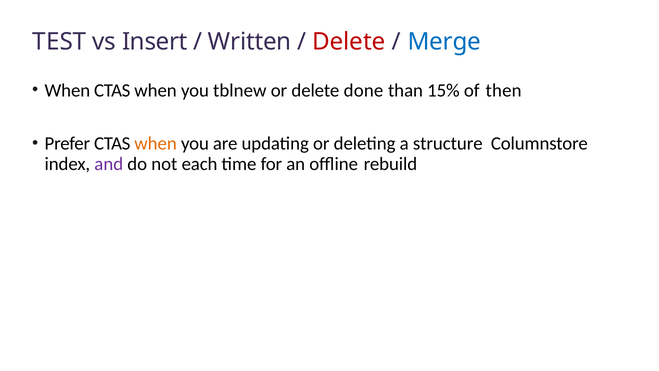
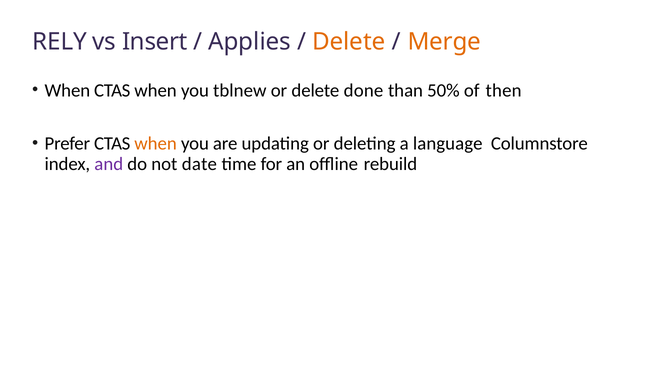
TEST: TEST -> RELY
Written: Written -> Applies
Delete at (349, 42) colour: red -> orange
Merge colour: blue -> orange
15%: 15% -> 50%
structure: structure -> language
each: each -> date
